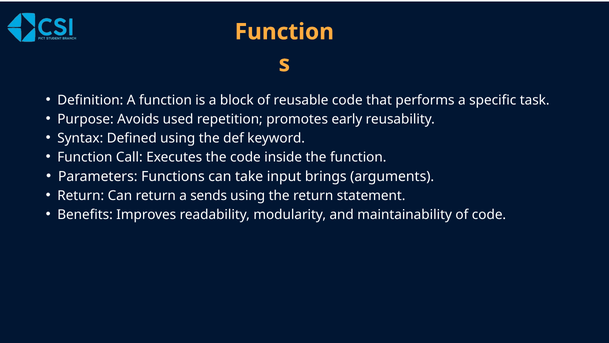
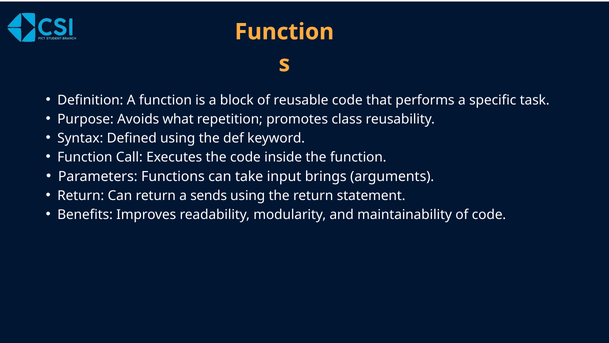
used: used -> what
early: early -> class
